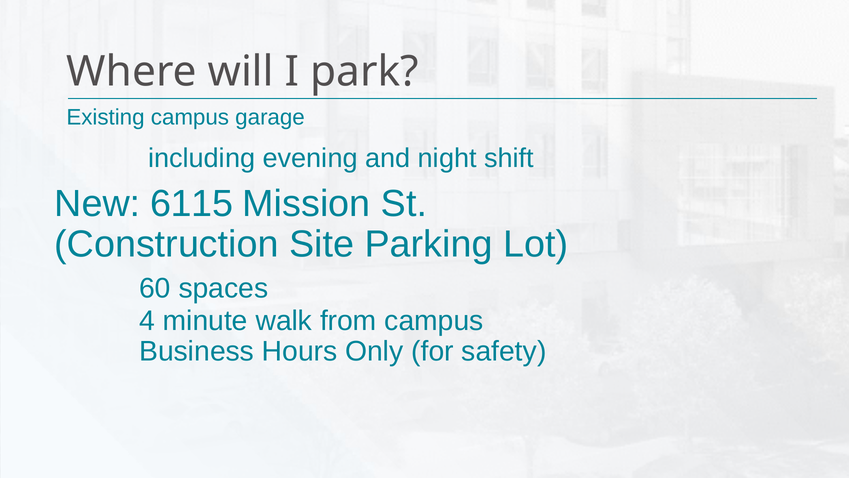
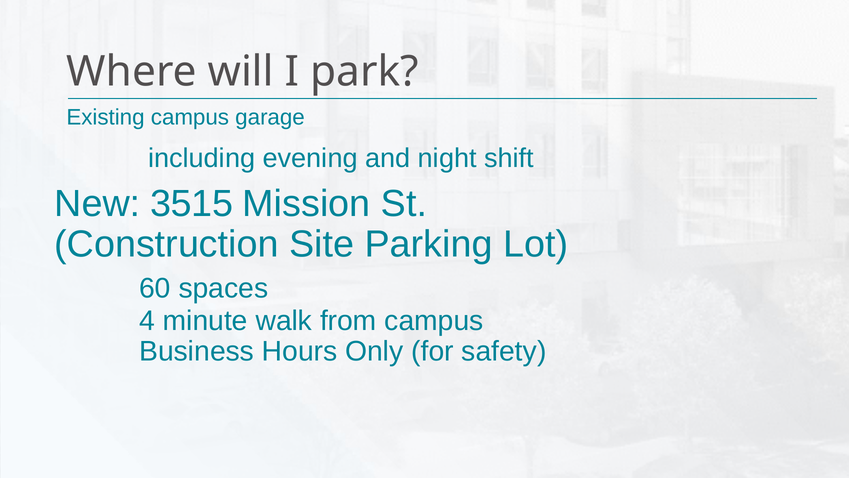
6115: 6115 -> 3515
